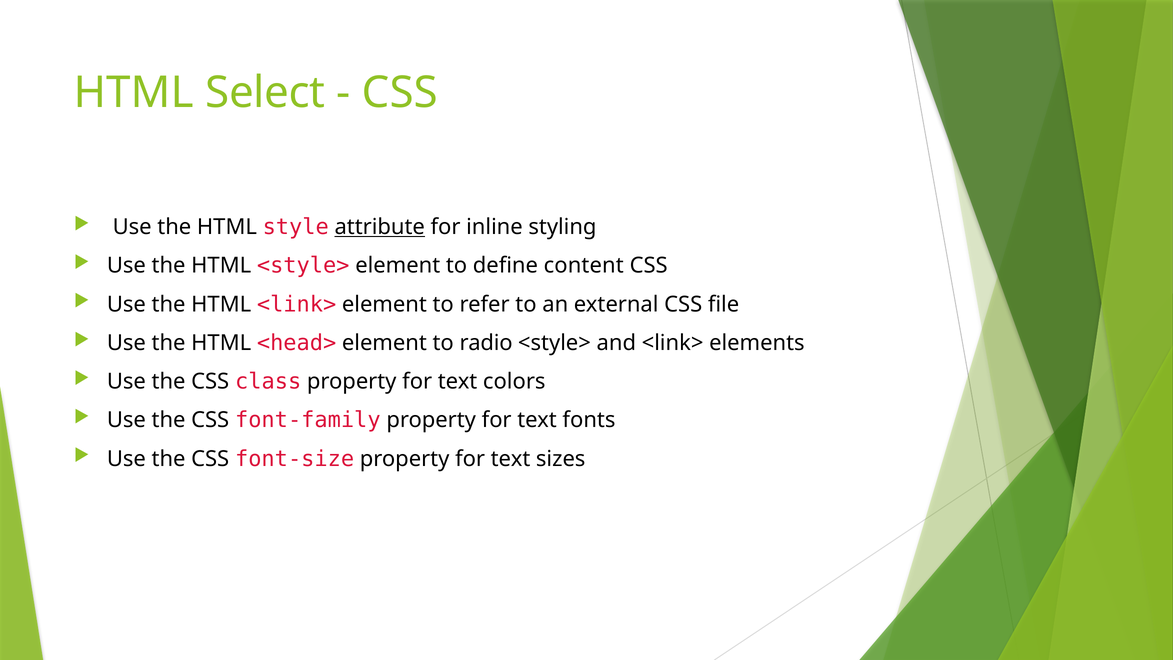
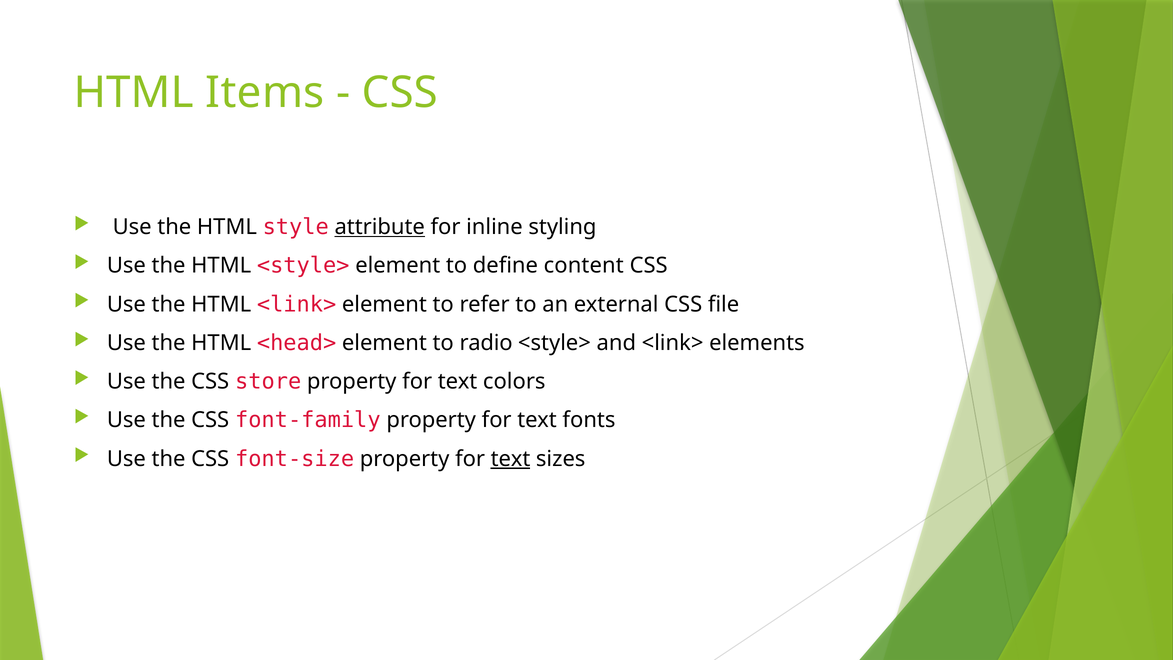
Select: Select -> Items
class: class -> store
text at (511, 459) underline: none -> present
